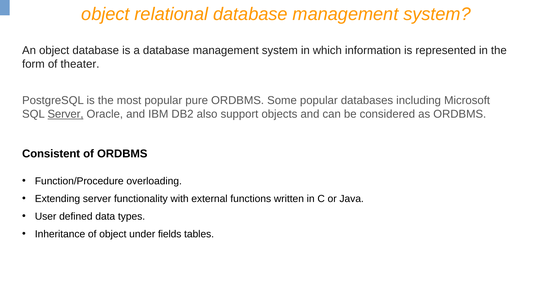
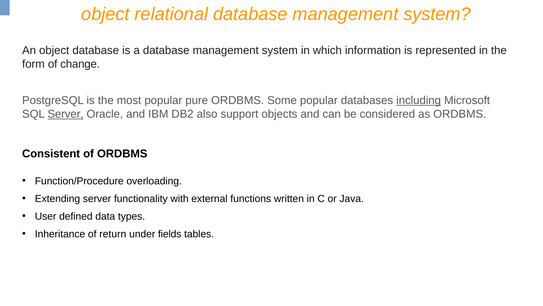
theater: theater -> change
including underline: none -> present
of object: object -> return
